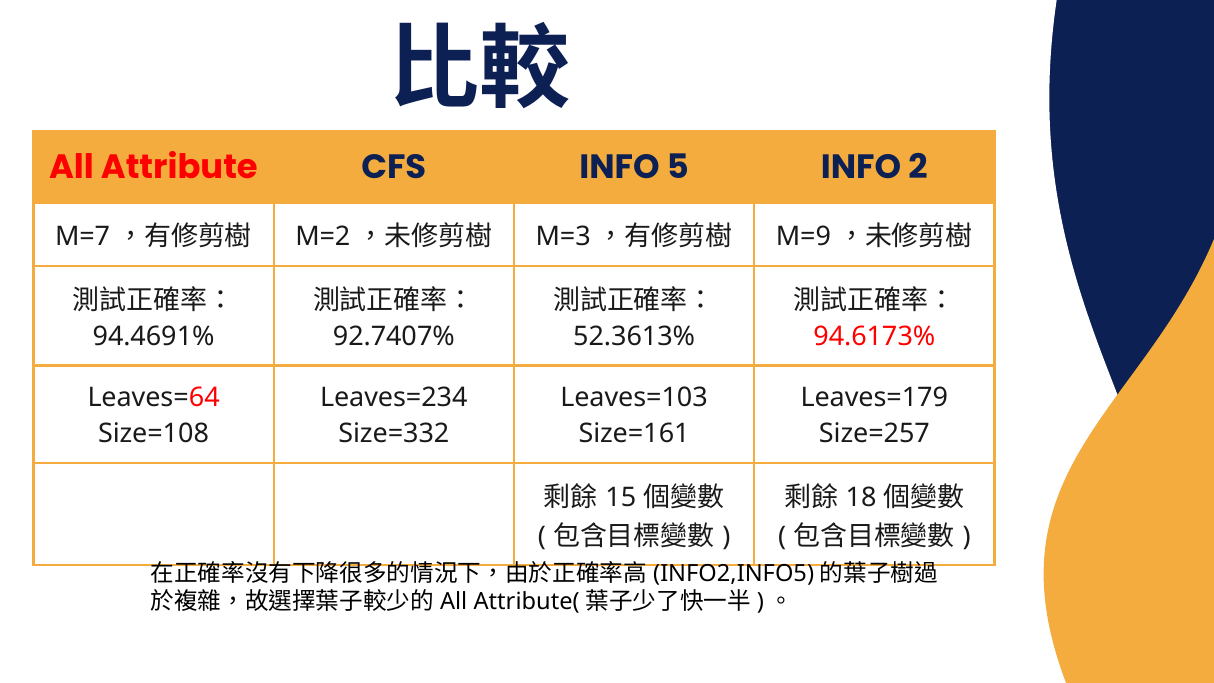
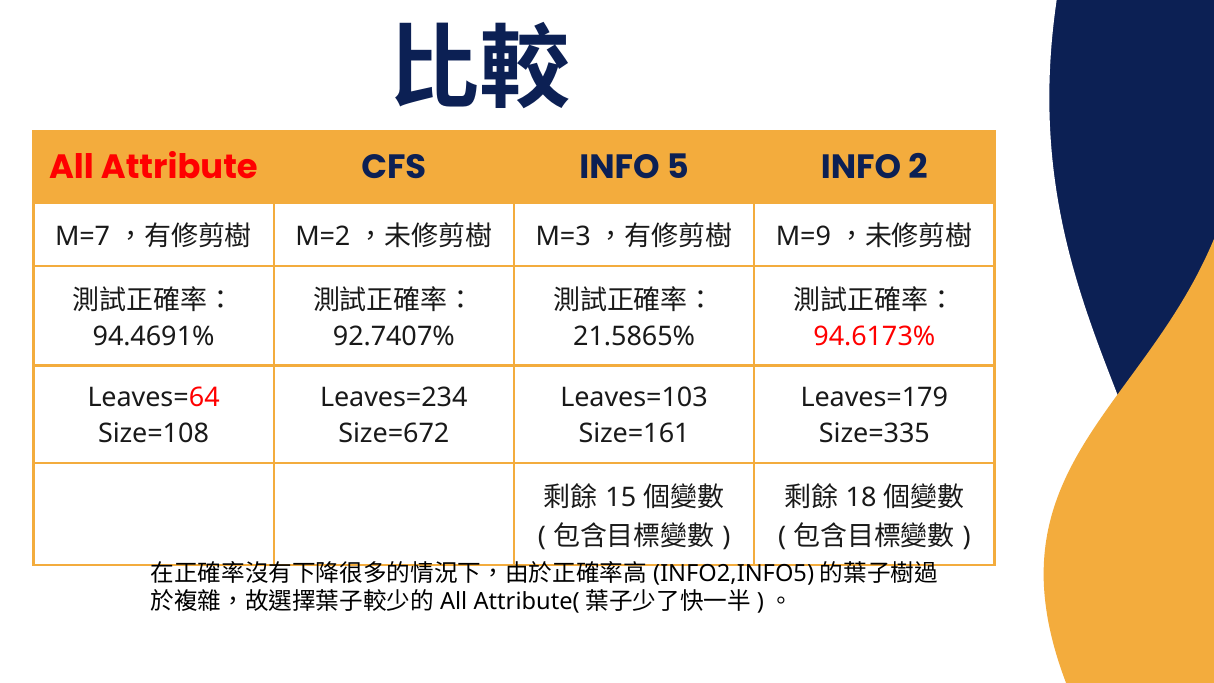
52.3613%: 52.3613% -> 21.5865%
Size=332: Size=332 -> Size=672
Size=257: Size=257 -> Size=335
